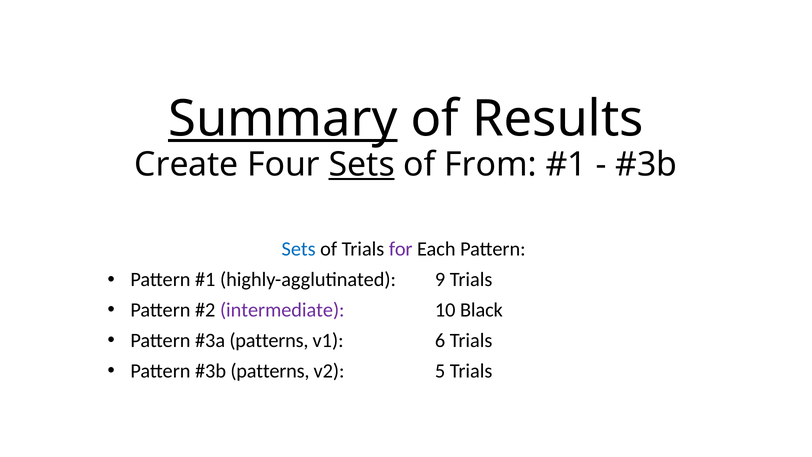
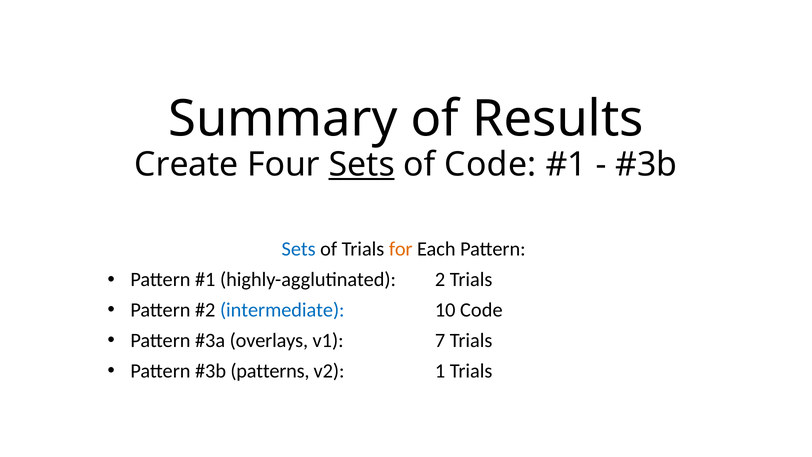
Summary underline: present -> none
of From: From -> Code
for colour: purple -> orange
9: 9 -> 2
intermediate colour: purple -> blue
10 Black: Black -> Code
patterns at (269, 340): patterns -> overlays
6: 6 -> 7
5: 5 -> 1
